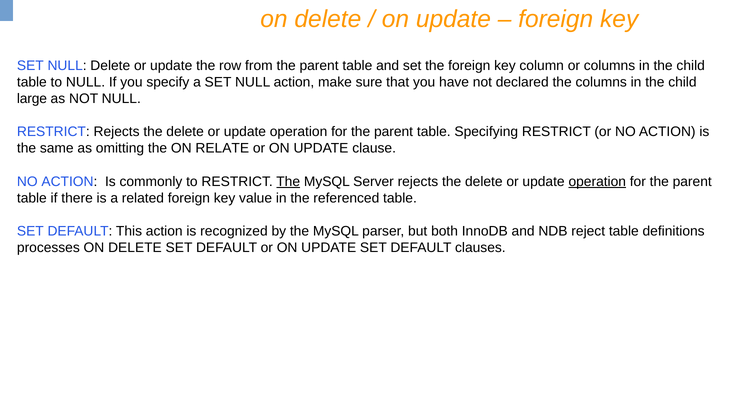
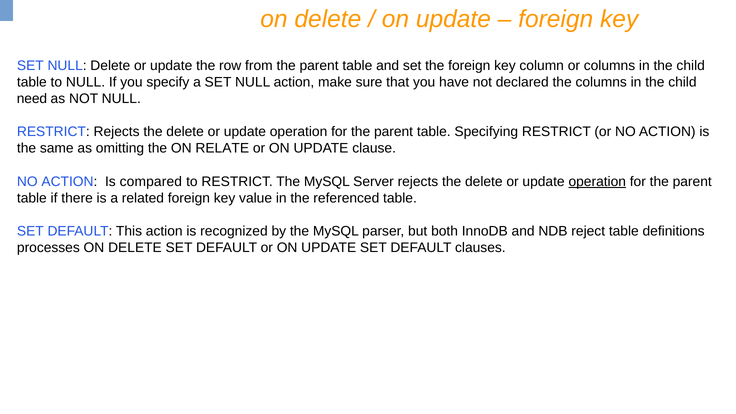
large: large -> need
commonly: commonly -> compared
The at (288, 181) underline: present -> none
